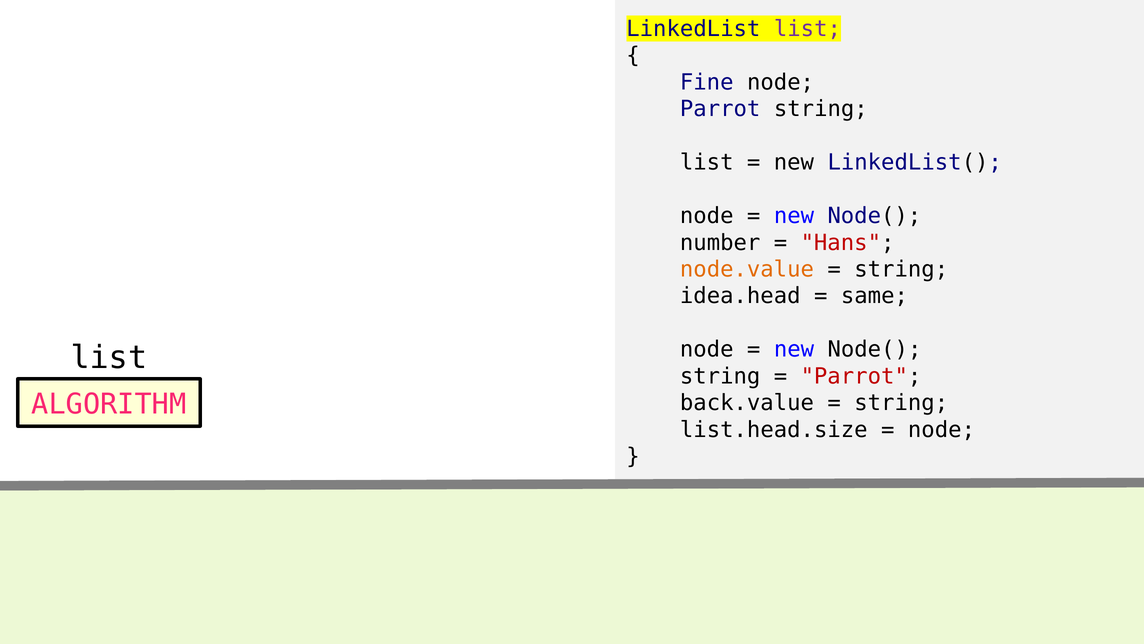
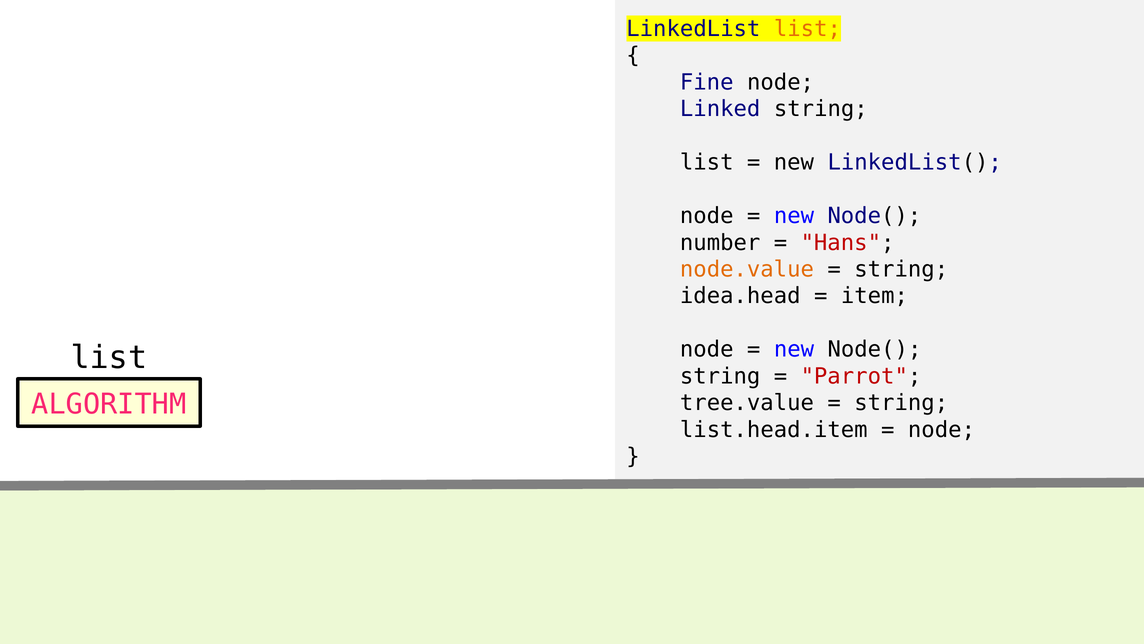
list at (807, 29) colour: purple -> orange
Parrot at (720, 109): Parrot -> Linked
same: same -> item
back.value: back.value -> tree.value
list.head.size: list.head.size -> list.head.item
